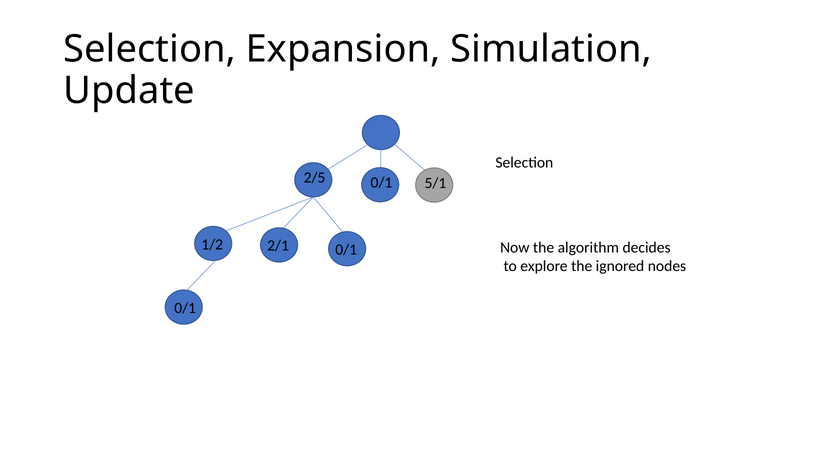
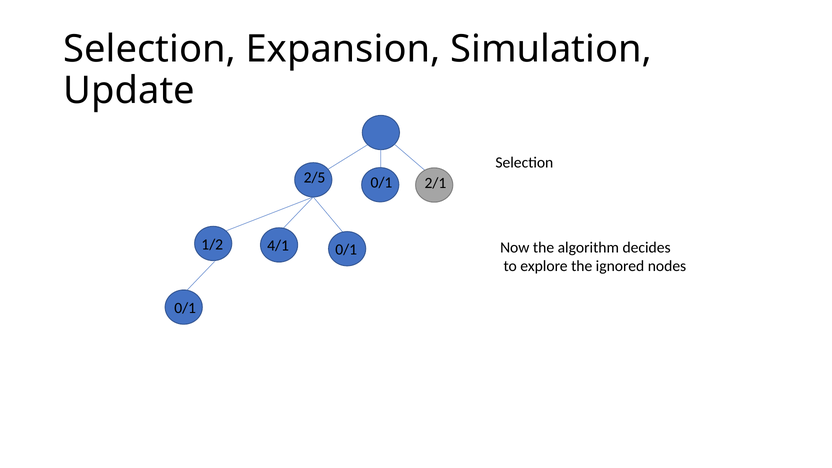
5/1: 5/1 -> 2/1
2/1: 2/1 -> 4/1
